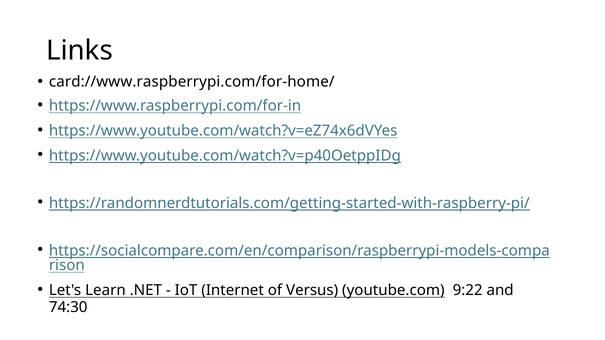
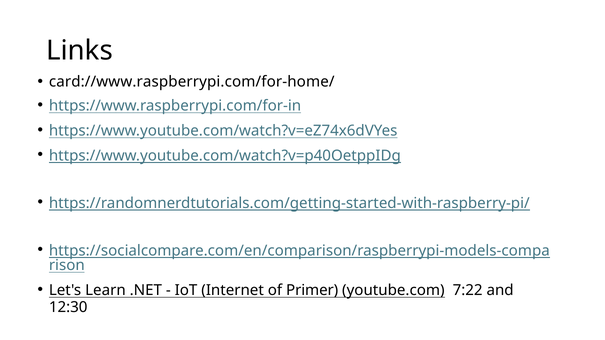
Versus: Versus -> Primer
9:22: 9:22 -> 7:22
74:30: 74:30 -> 12:30
